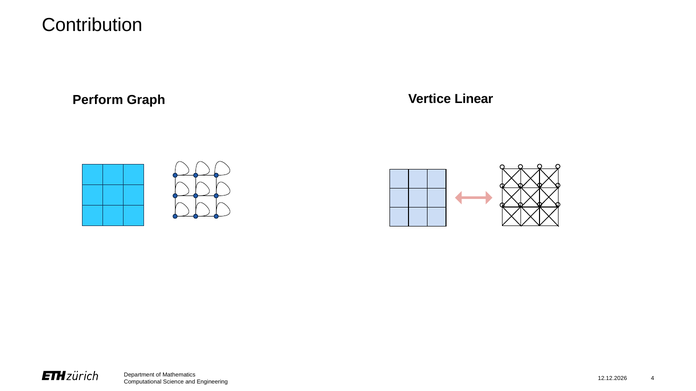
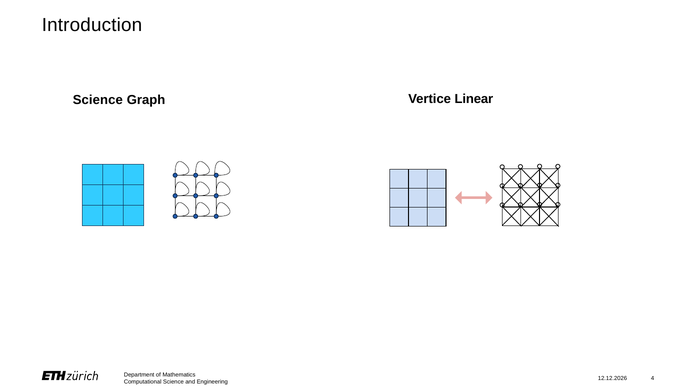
Contribution: Contribution -> Introduction
Perform at (98, 100): Perform -> Science
